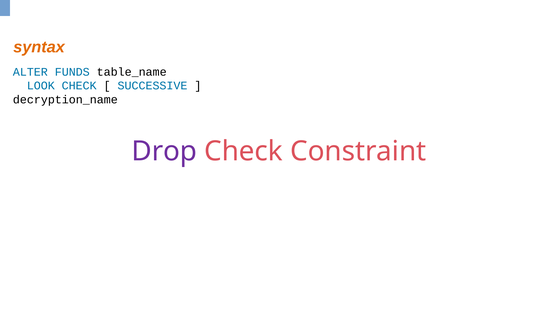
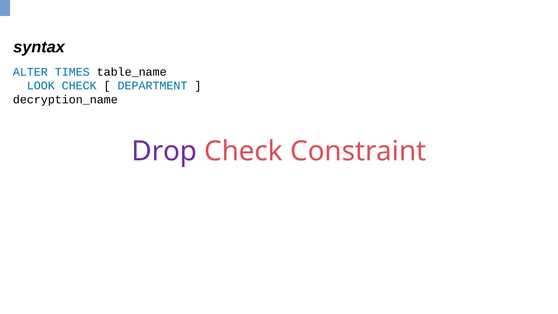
syntax colour: orange -> black
FUNDS: FUNDS -> TIMES
SUCCESSIVE: SUCCESSIVE -> DEPARTMENT
